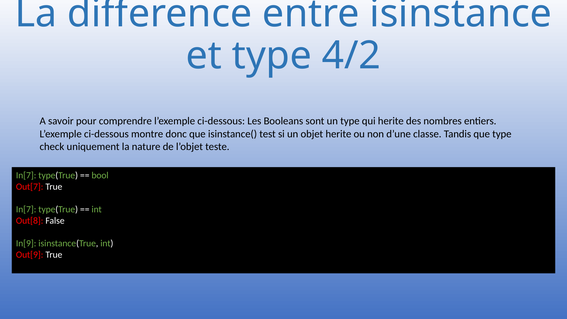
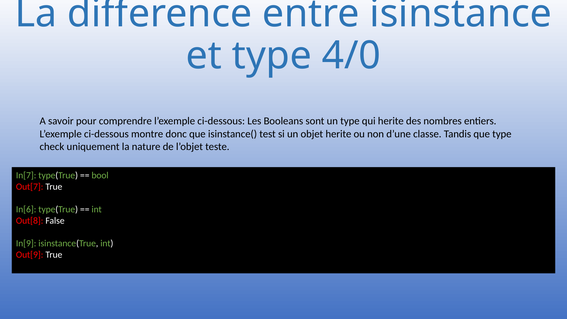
4/2: 4/2 -> 4/0
In[7 at (26, 209): In[7 -> In[6
